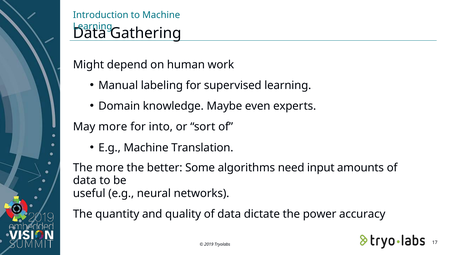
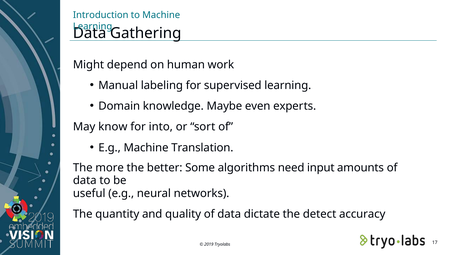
May more: more -> know
power: power -> detect
